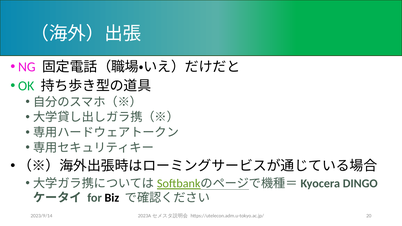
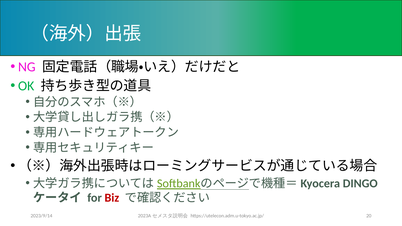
Biz colour: black -> red
